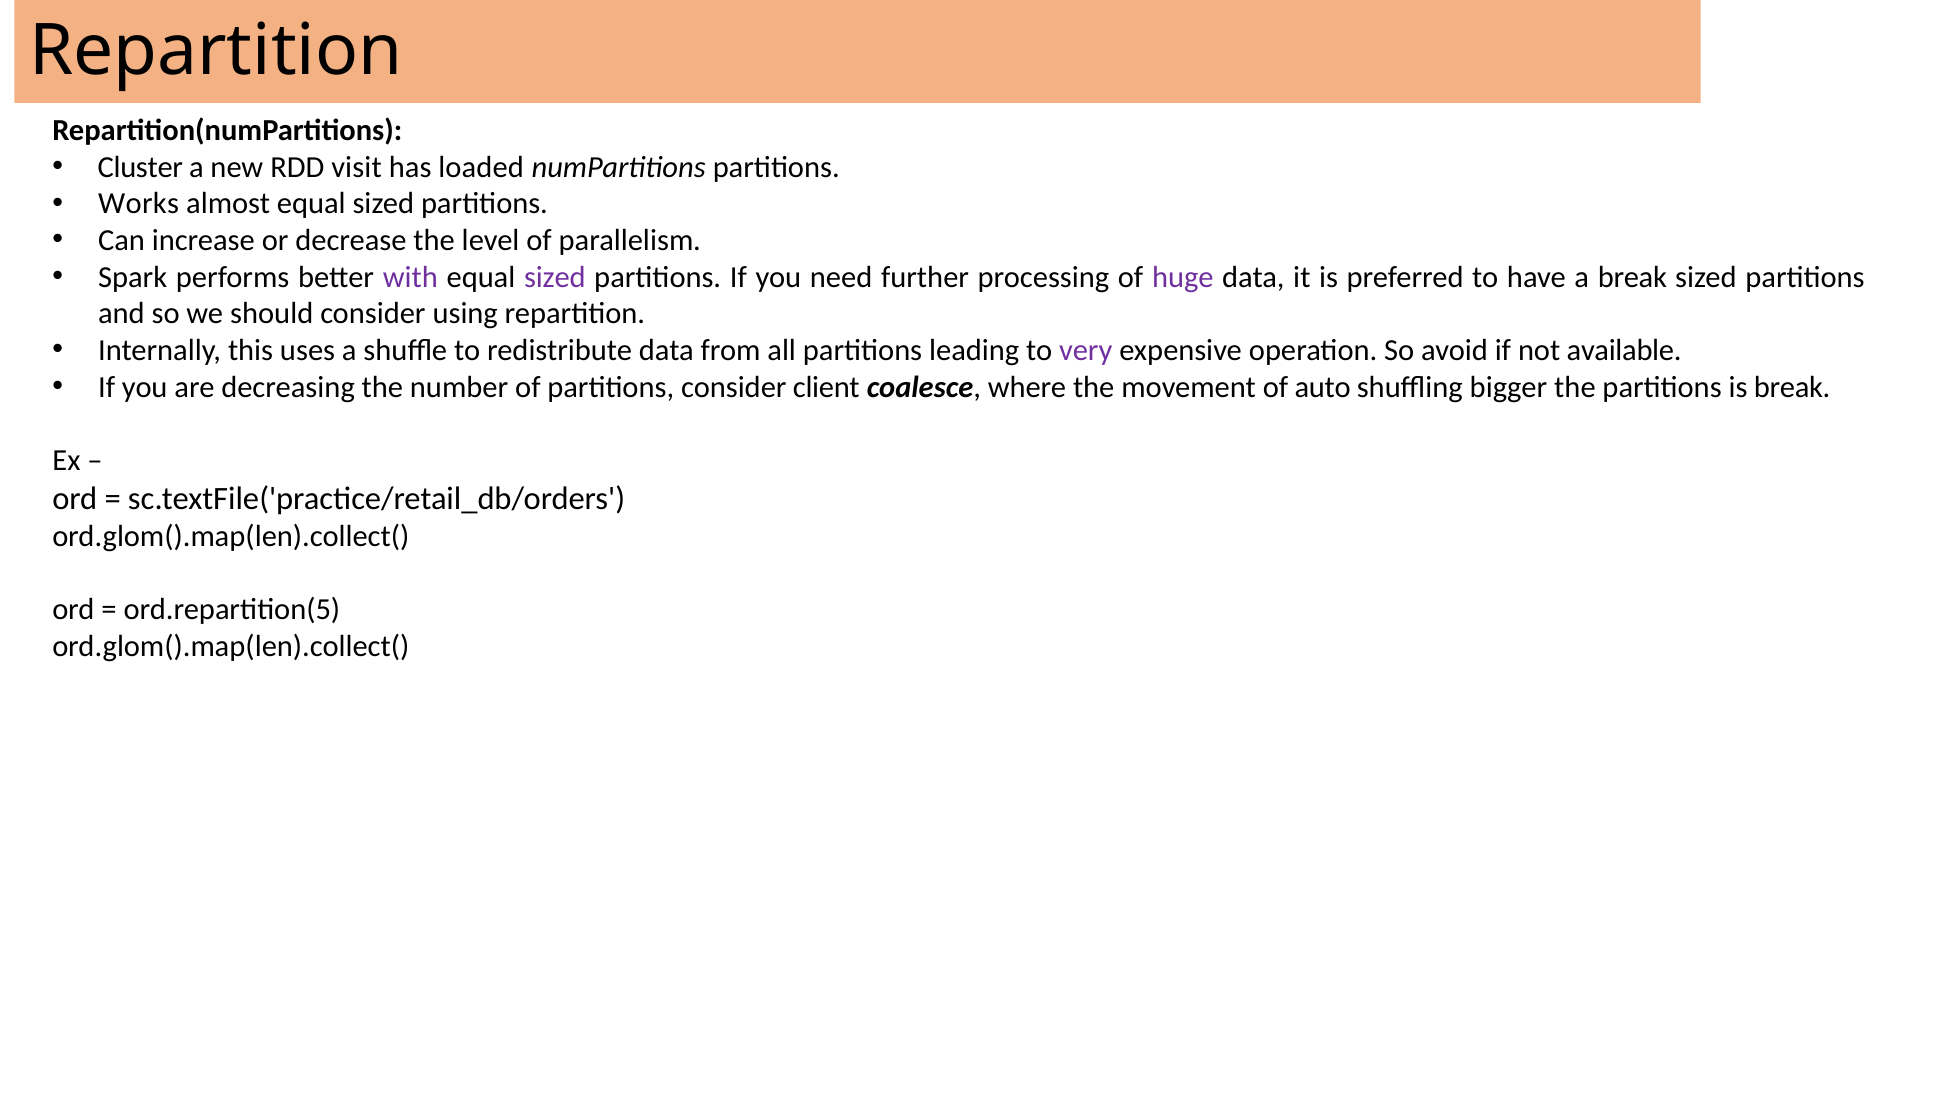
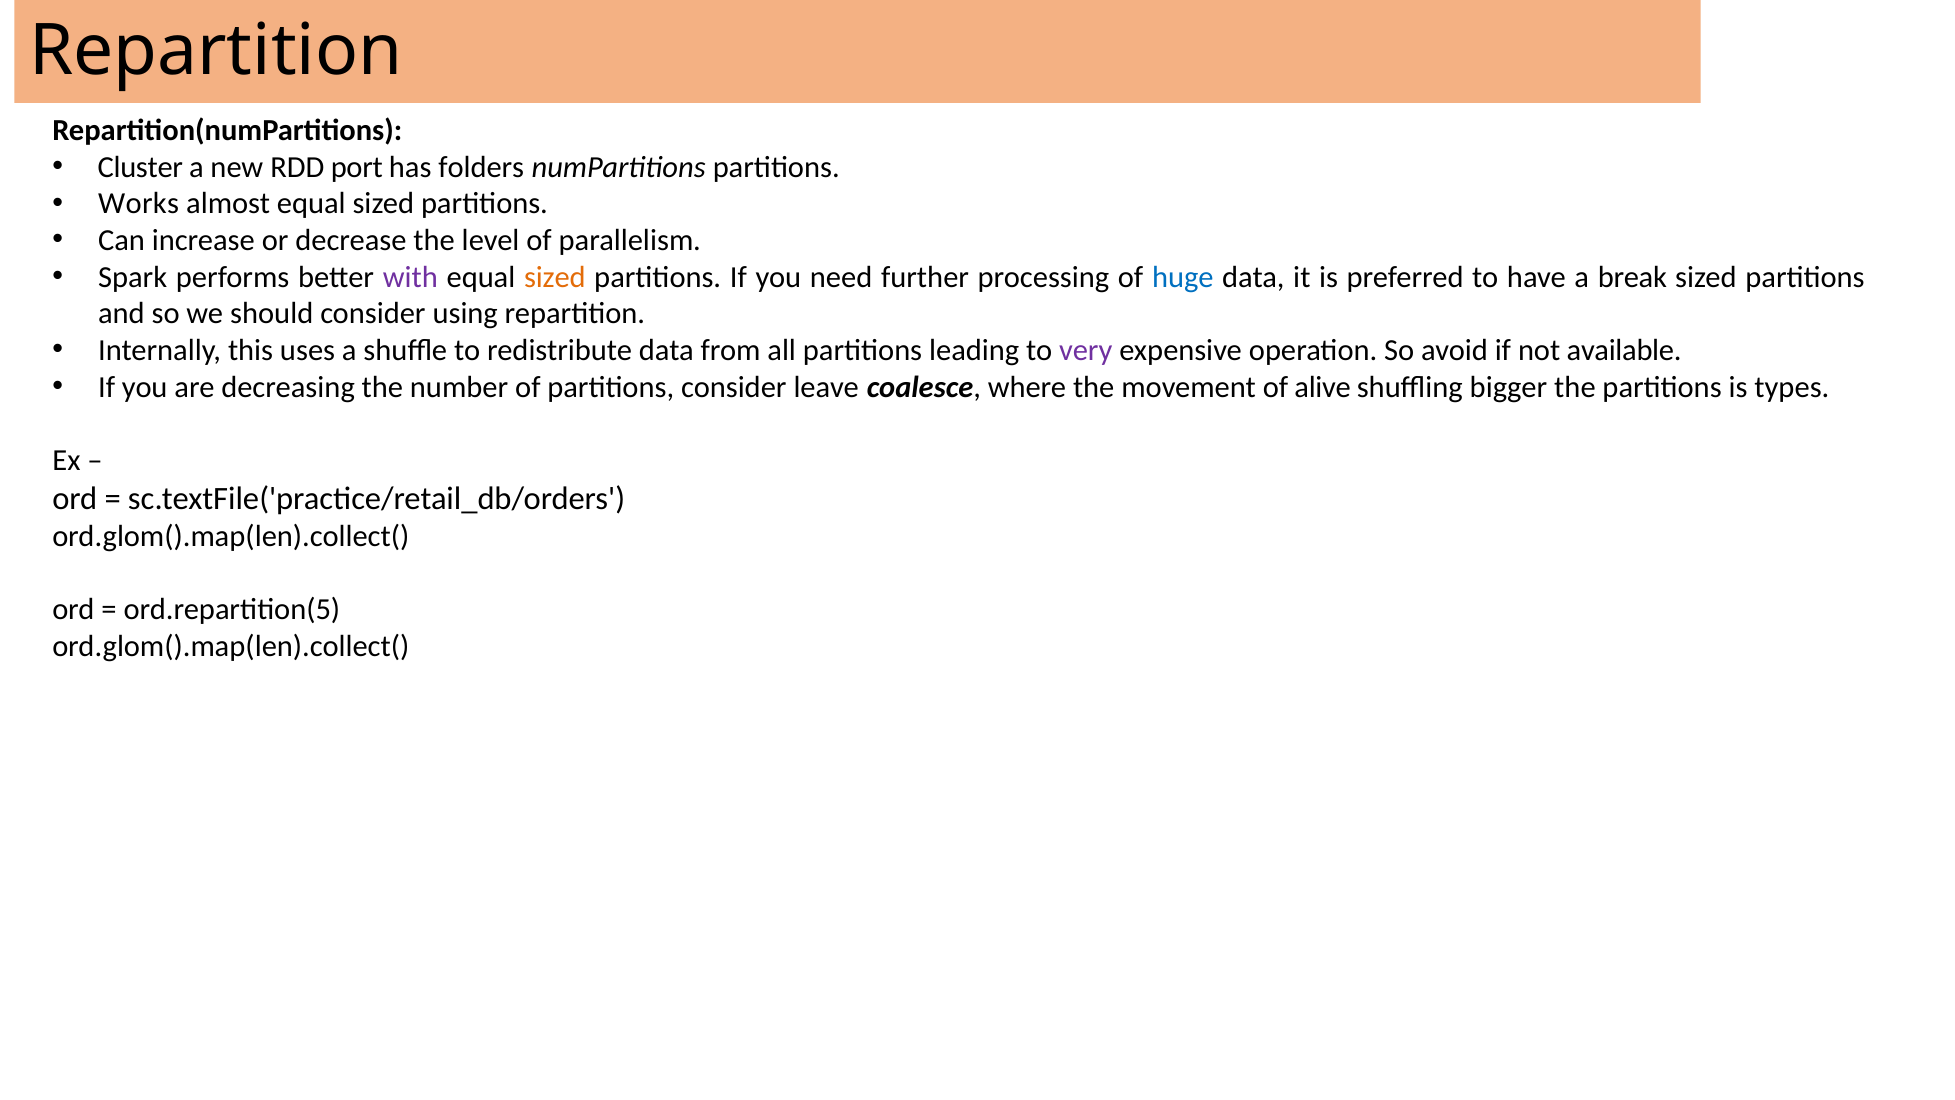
visit: visit -> port
loaded: loaded -> folders
sized at (555, 277) colour: purple -> orange
huge colour: purple -> blue
client: client -> leave
auto: auto -> alive
is break: break -> types
